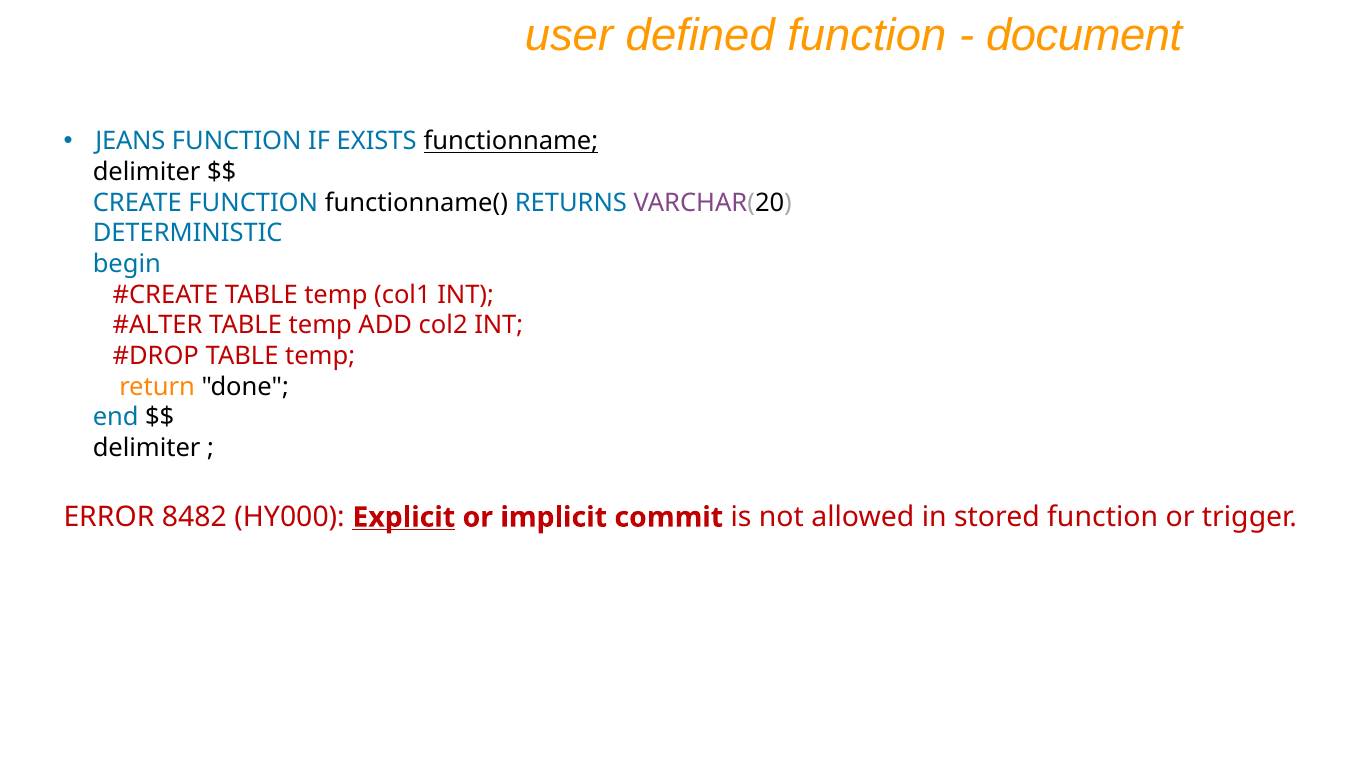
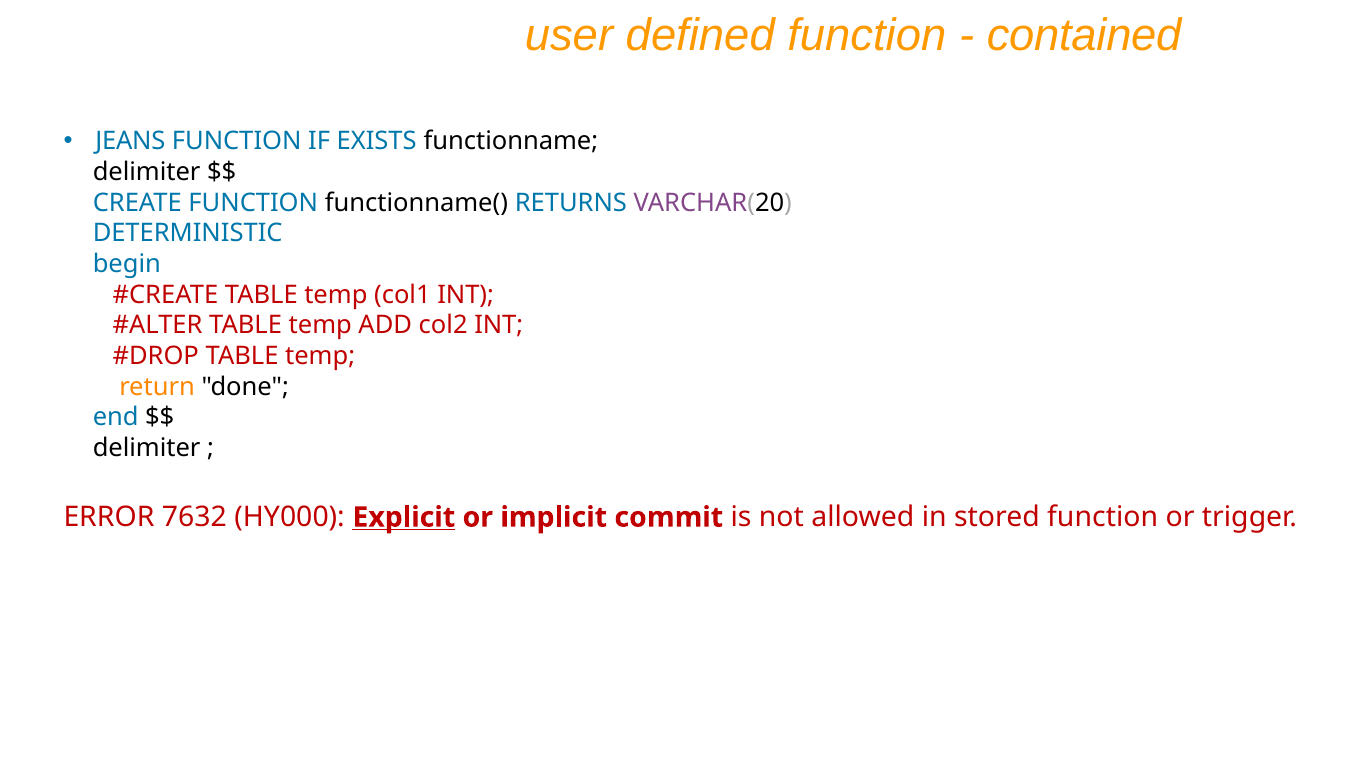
document: document -> contained
functionname underline: present -> none
8482: 8482 -> 7632
